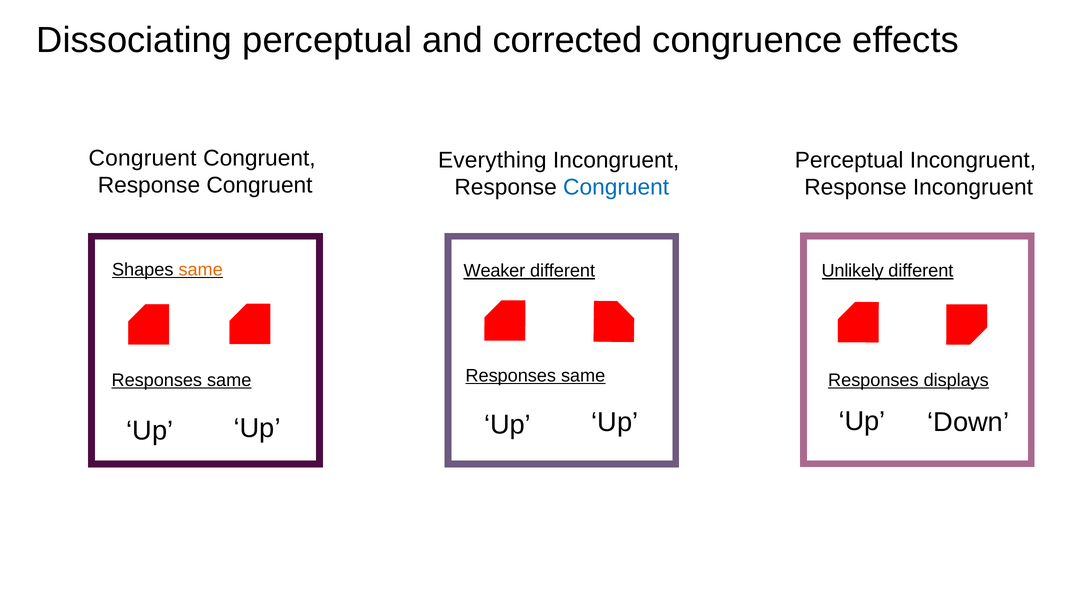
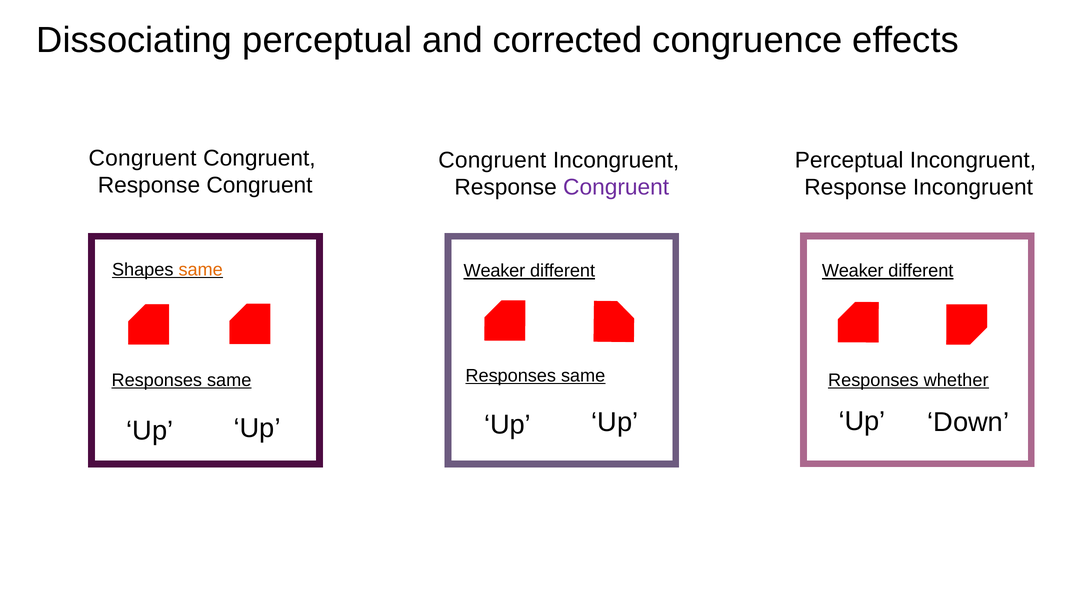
Everything at (492, 160): Everything -> Congruent
Congruent at (616, 187) colour: blue -> purple
Unlikely at (853, 271): Unlikely -> Weaker
displays: displays -> whether
